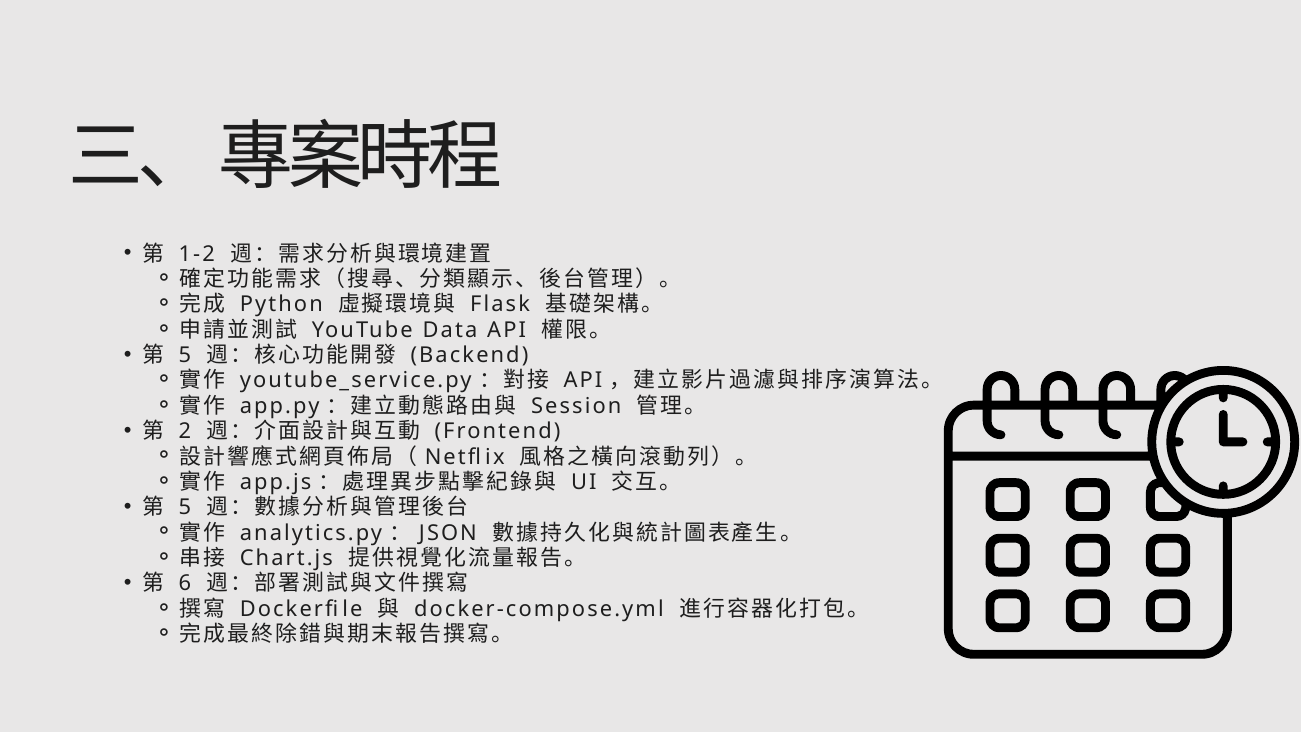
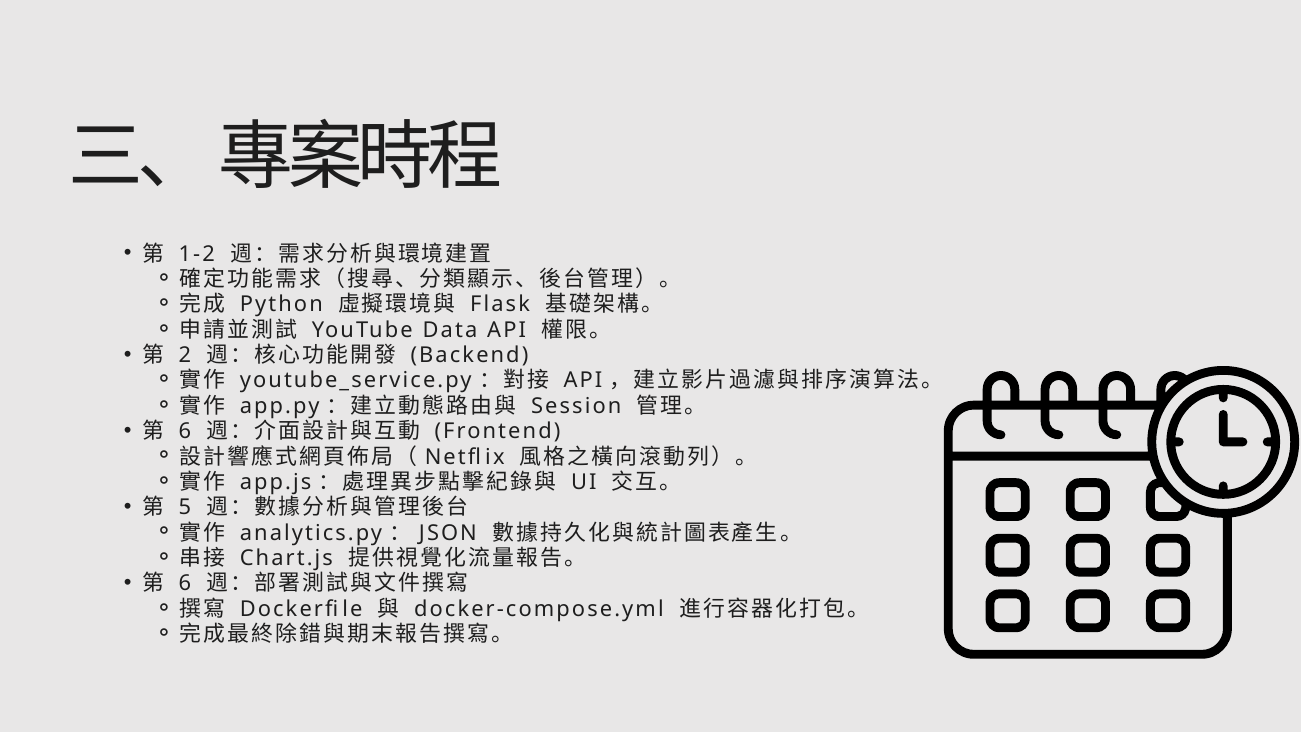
5 at (185, 355): 5 -> 2
2 at (185, 431): 2 -> 6
